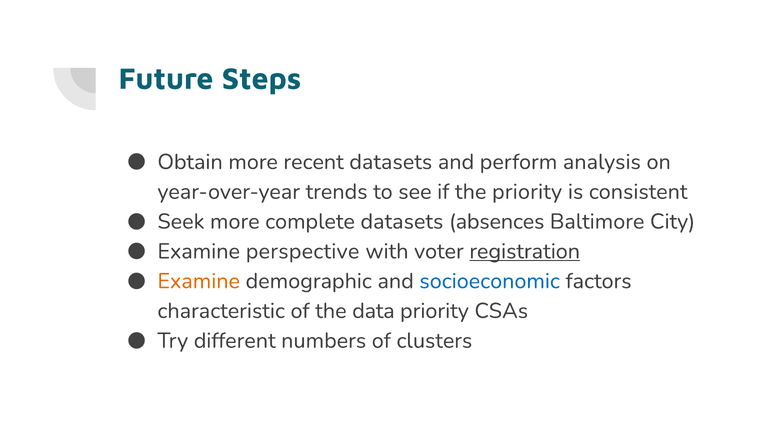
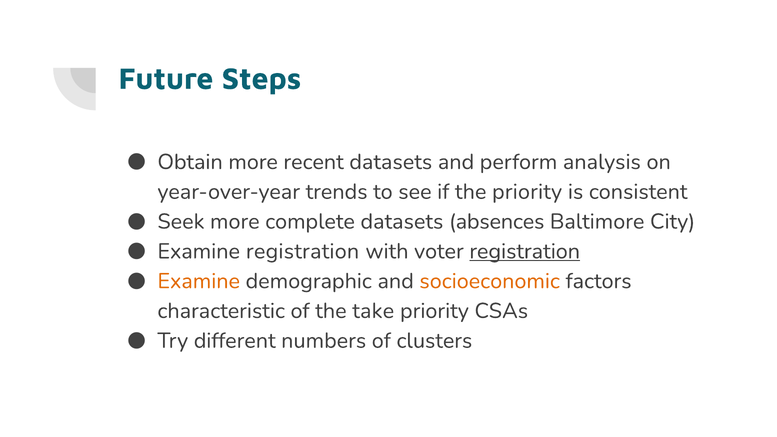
Examine perspective: perspective -> registration
socioeconomic colour: blue -> orange
data: data -> take
